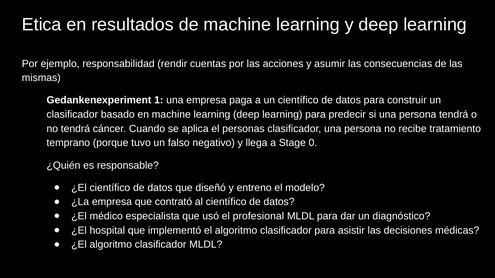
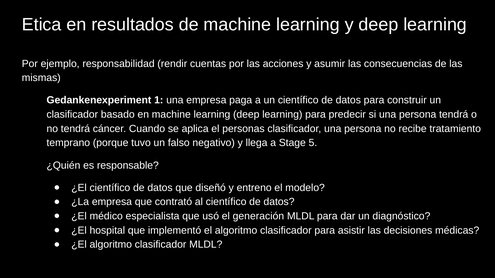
0: 0 -> 5
profesional: profesional -> generación
